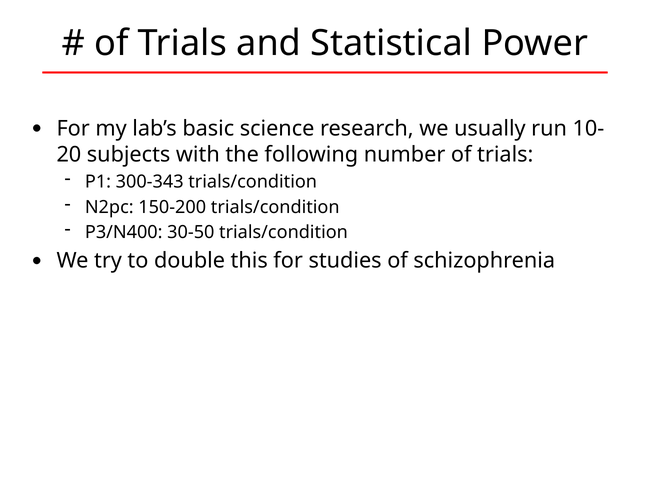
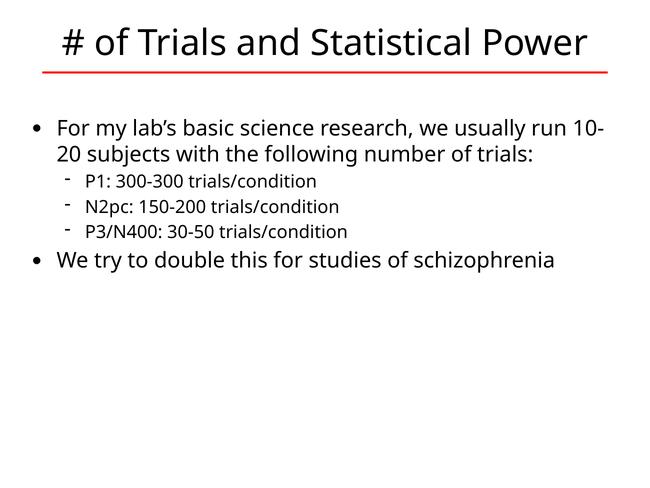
300-343: 300-343 -> 300-300
